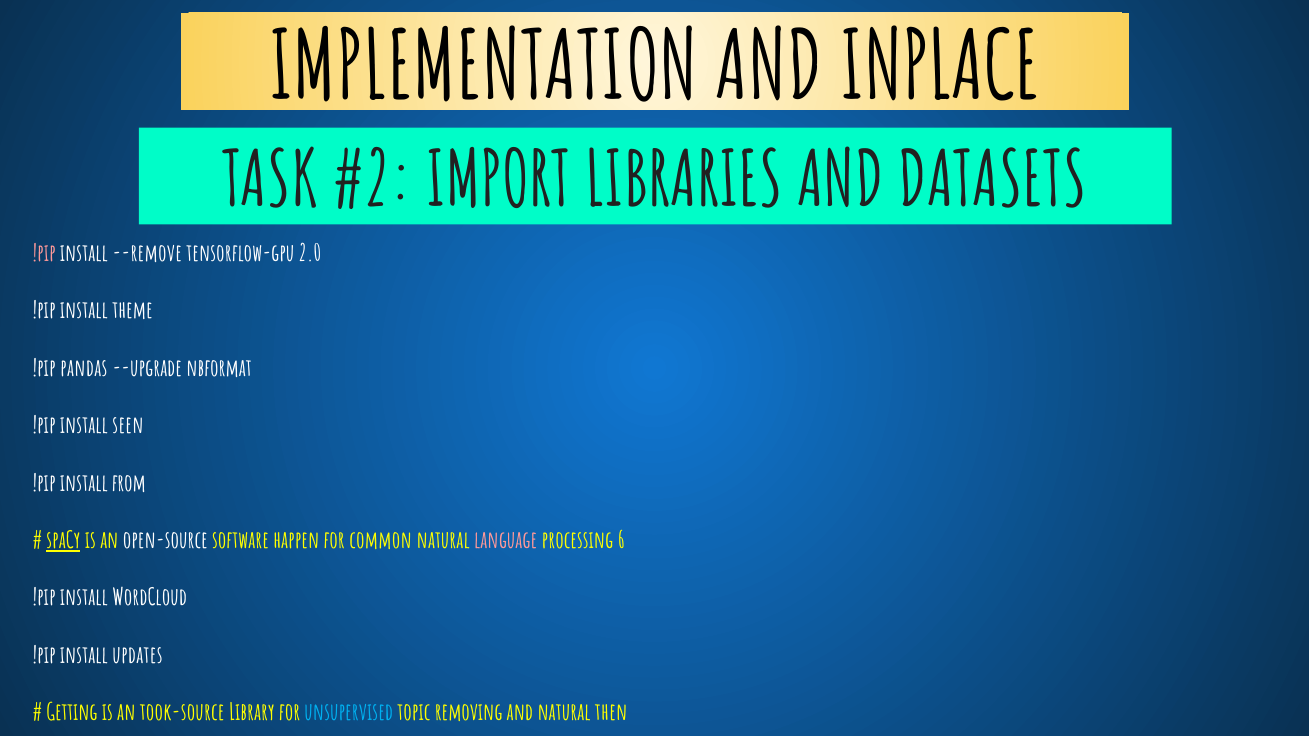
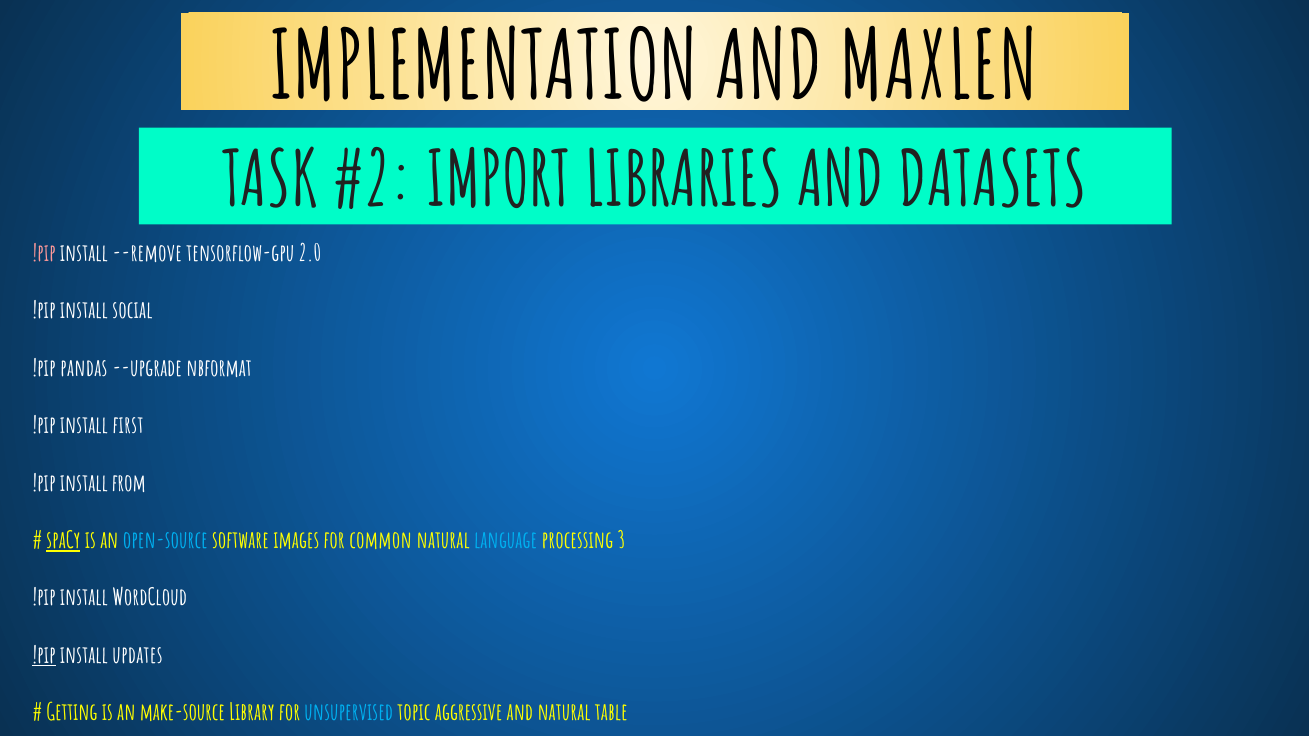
INPLACE: INPLACE -> MAXLEN
theme: theme -> social
seen: seen -> first
open-source colour: white -> light blue
happen: happen -> images
language colour: pink -> light blue
6: 6 -> 3
!pip at (44, 656) underline: none -> present
took-source: took-source -> make-source
removing: removing -> aggressive
then: then -> table
